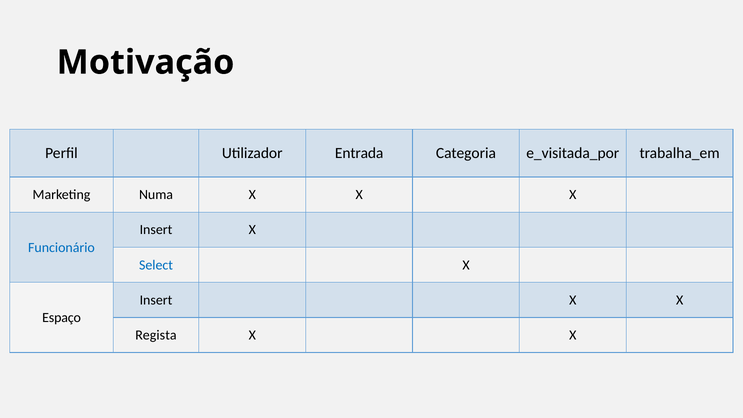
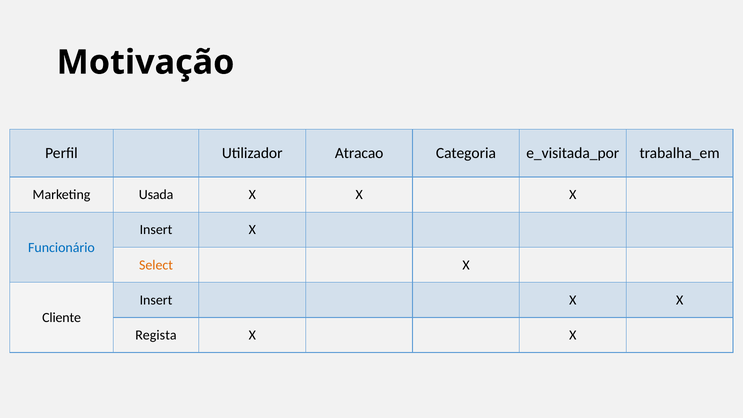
Entrada: Entrada -> Atracao
Numa: Numa -> Usada
Select colour: blue -> orange
Espaço: Espaço -> Cliente
